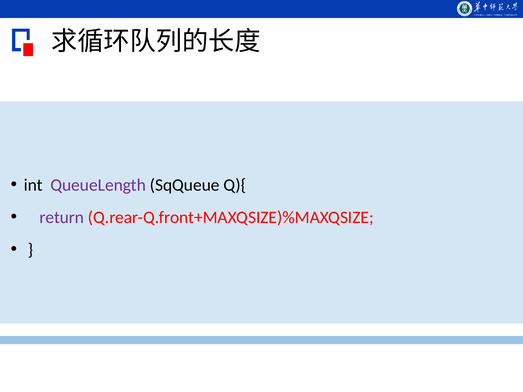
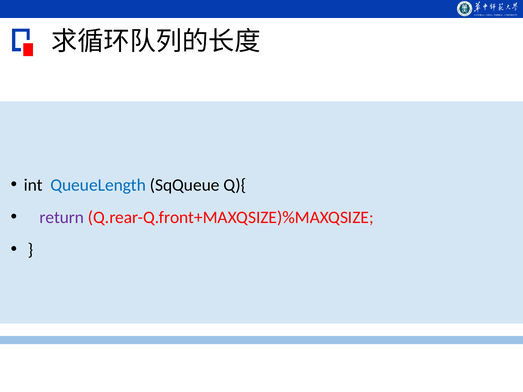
QueueLength colour: purple -> blue
